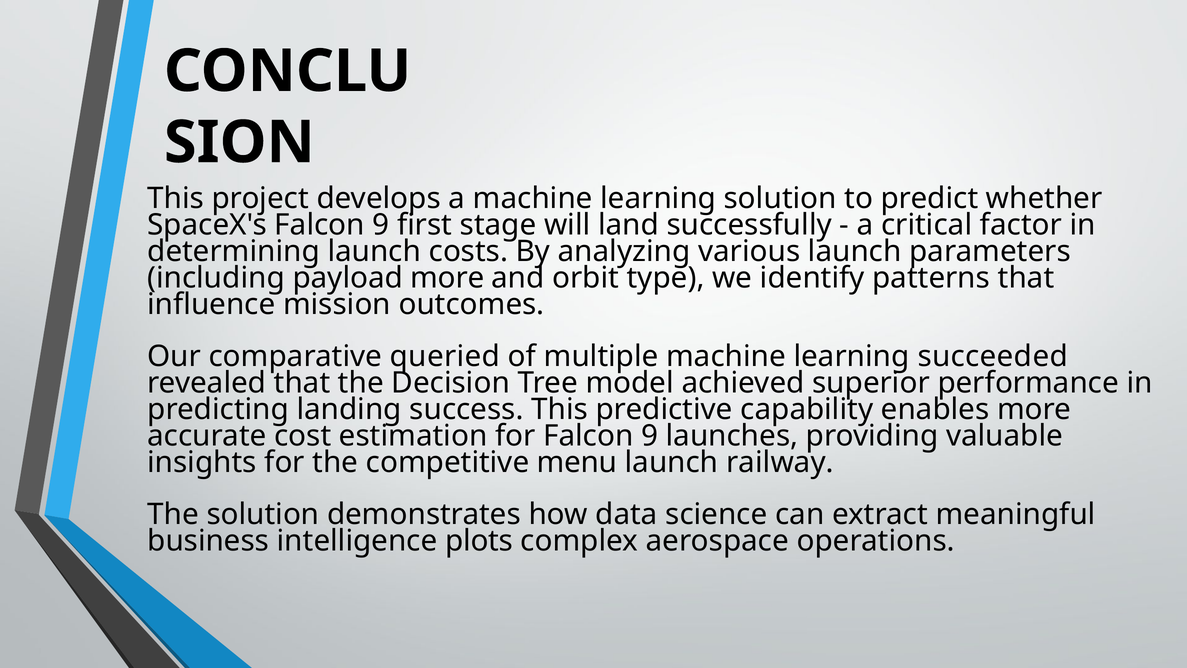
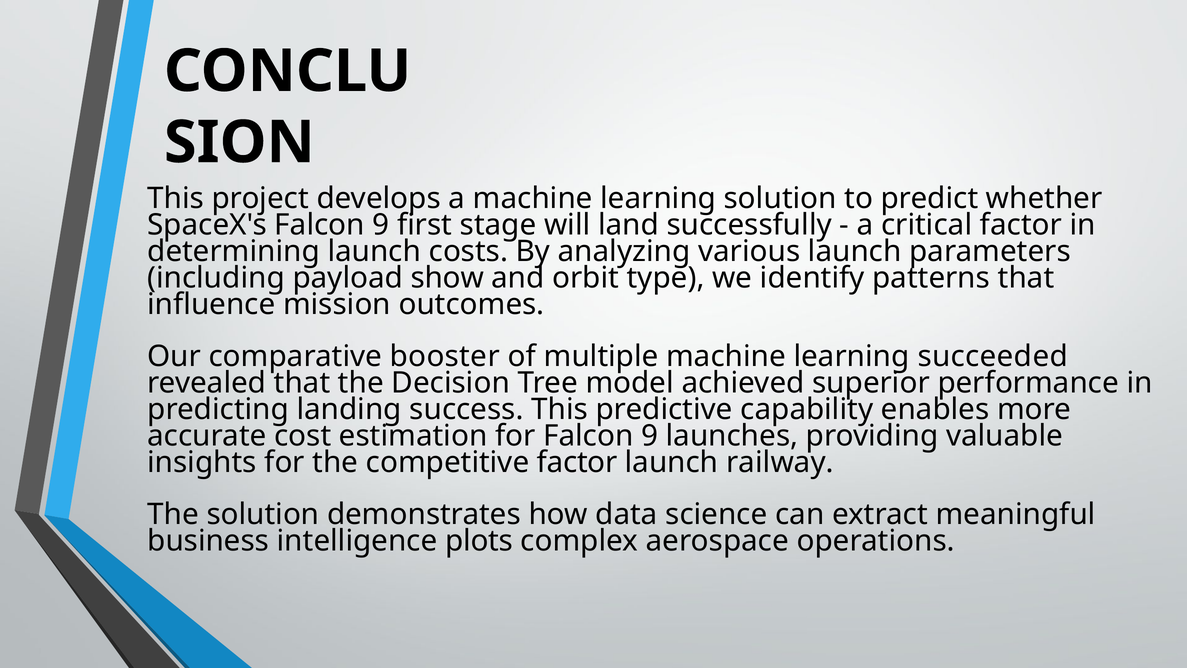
payload more: more -> show
queried: queried -> booster
competitive menu: menu -> factor
